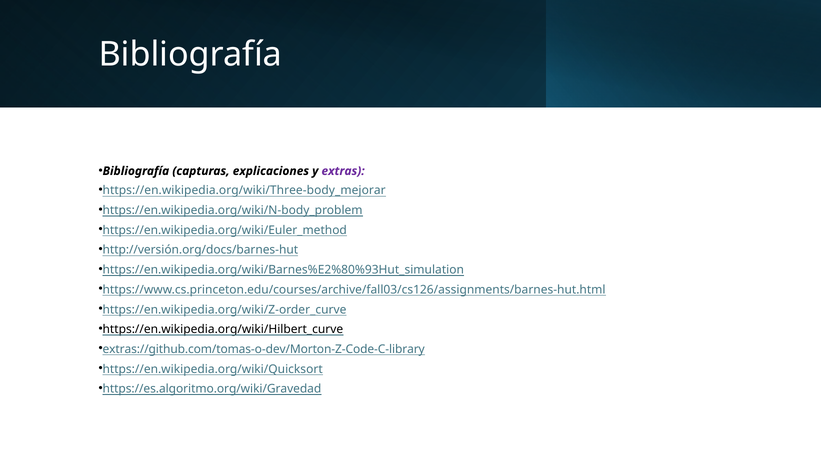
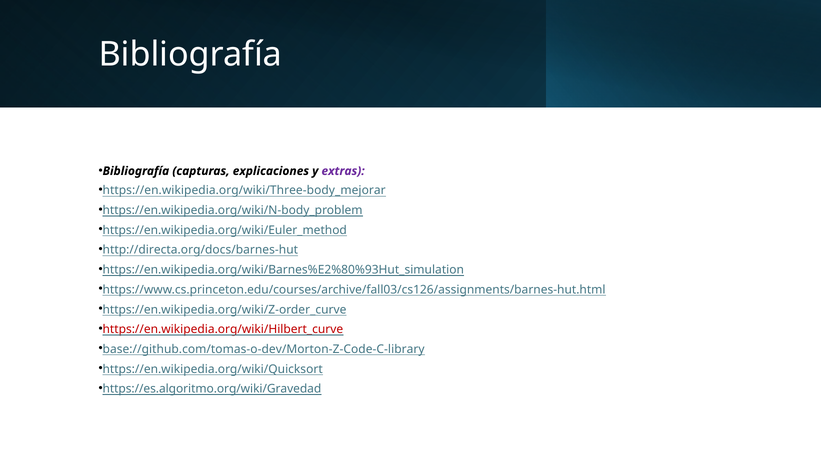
http://versión.org/docs/barnes-hut: http://versión.org/docs/barnes-hut -> http://directa.org/docs/barnes-hut
https://en.wikipedia.org/wiki/Hilbert_curve colour: black -> red
extras://github.com/tomas-o-dev/Morton-Z-Code-C-library: extras://github.com/tomas-o-dev/Morton-Z-Code-C-library -> base://github.com/tomas-o-dev/Morton-Z-Code-C-library
